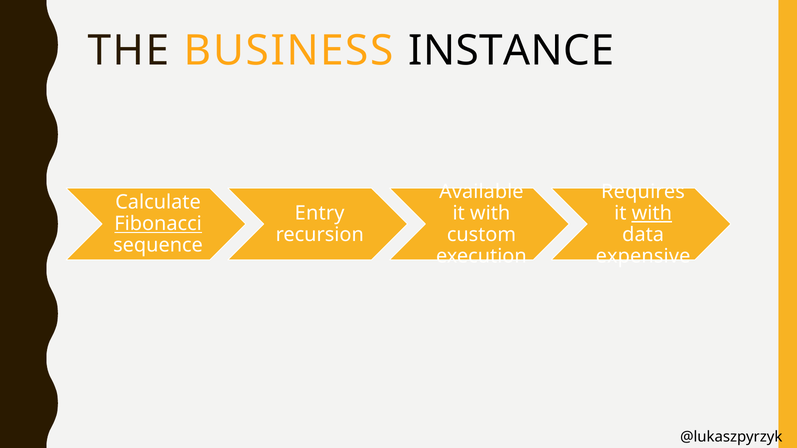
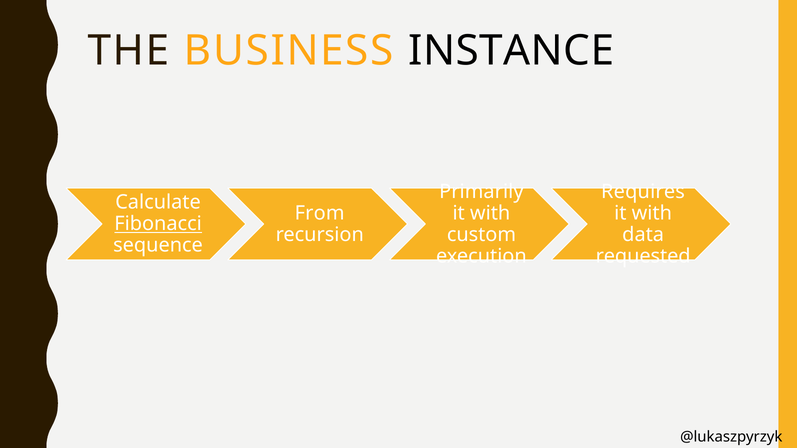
Available: Available -> Primarily
Entry: Entry -> From
with at (652, 213) underline: present -> none
expensive: expensive -> requested
